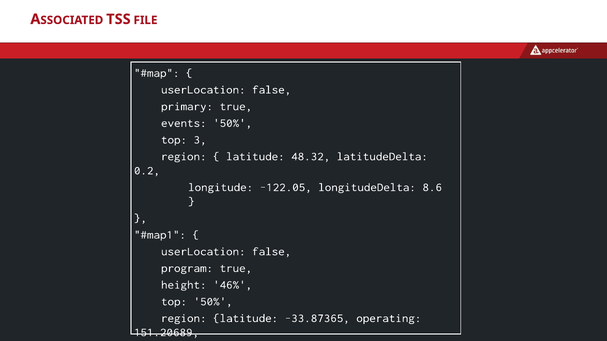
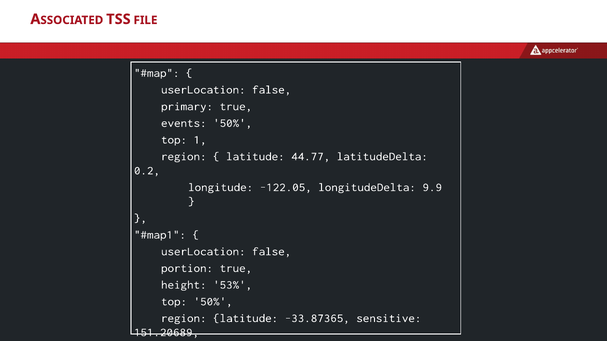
3: 3 -> 1
48.32: 48.32 -> 44.77
8.6: 8.6 -> 9.9
program: program -> portion
46%: 46% -> 53%
operating: operating -> sensitive
